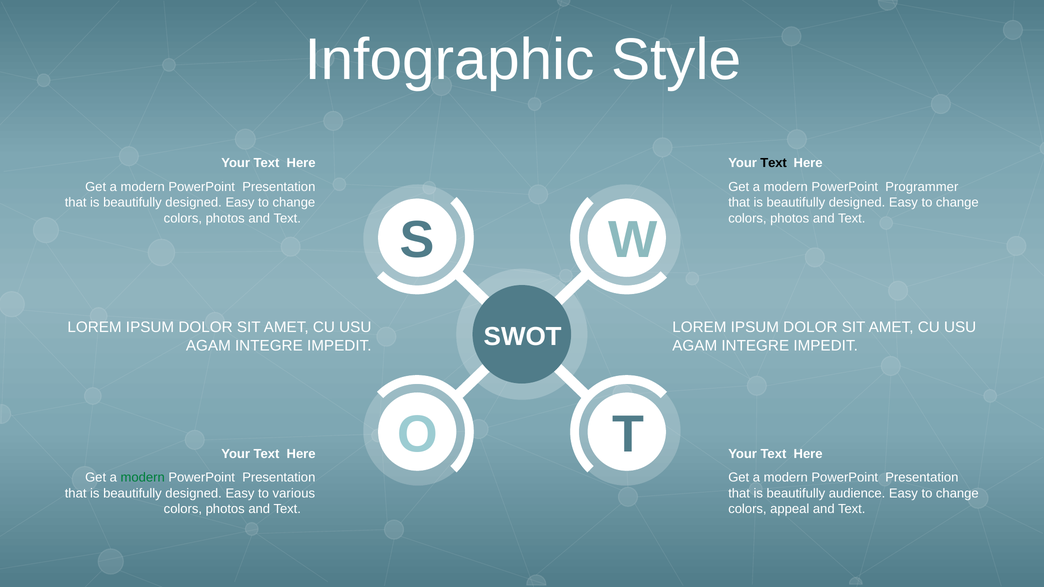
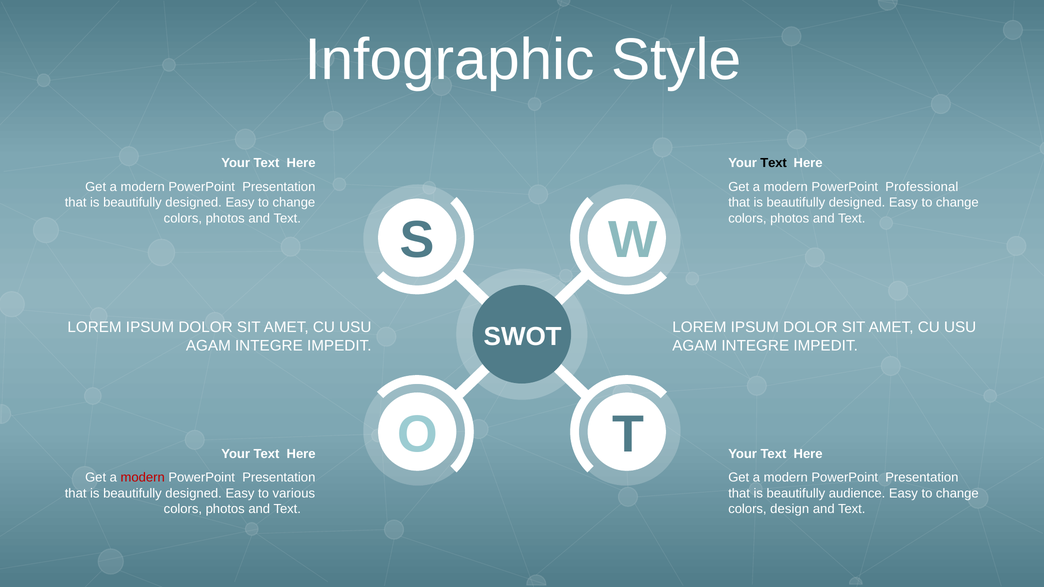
Programmer: Programmer -> Professional
modern at (143, 478) colour: green -> red
appeal: appeal -> design
